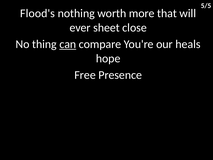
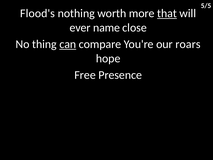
that underline: none -> present
sheet: sheet -> name
heals: heals -> roars
